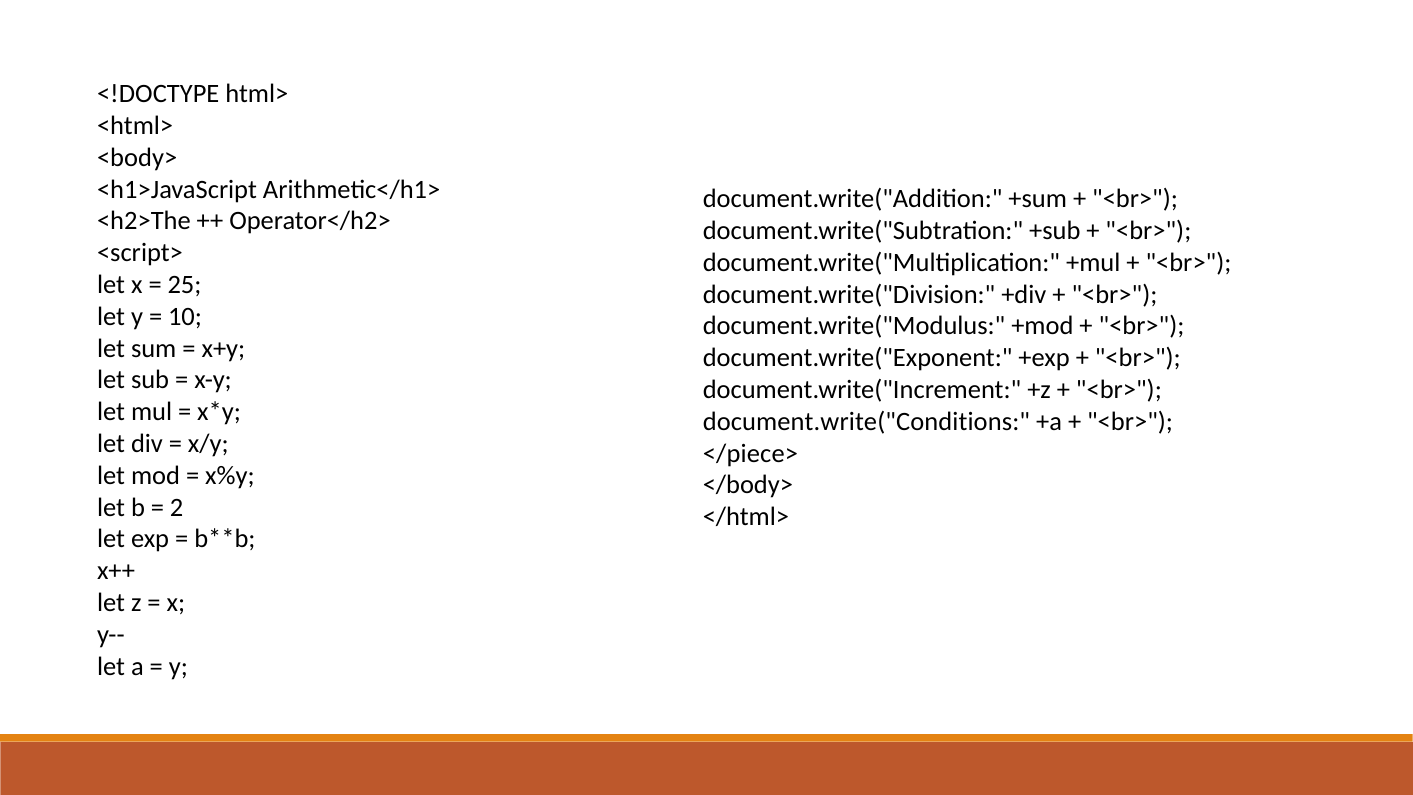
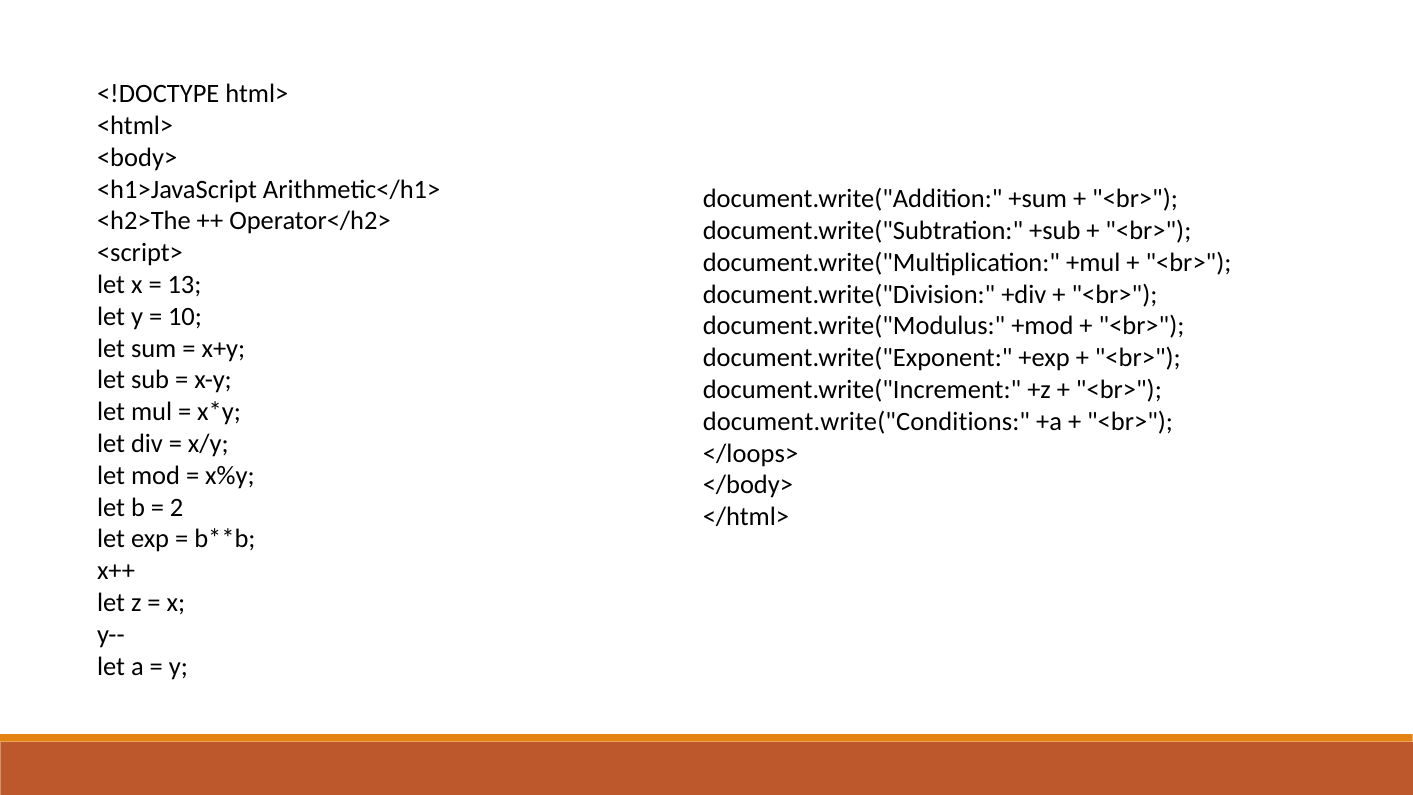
25: 25 -> 13
</piece>: </piece> -> </loops>
